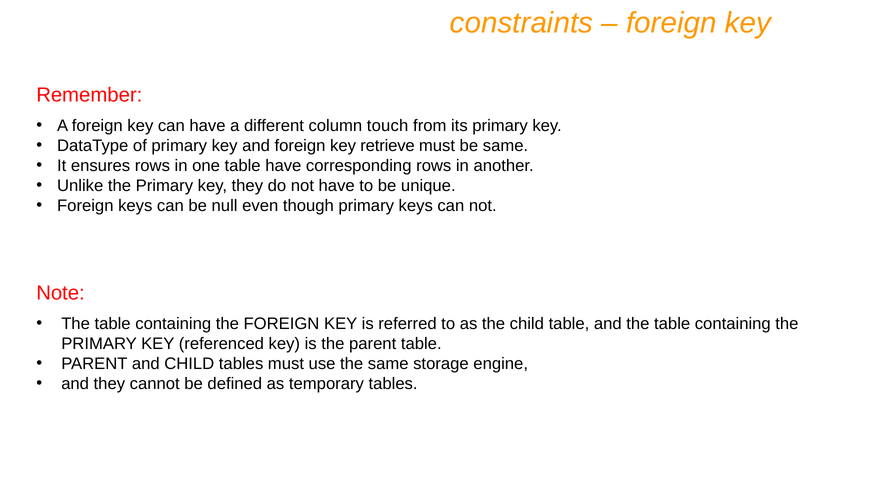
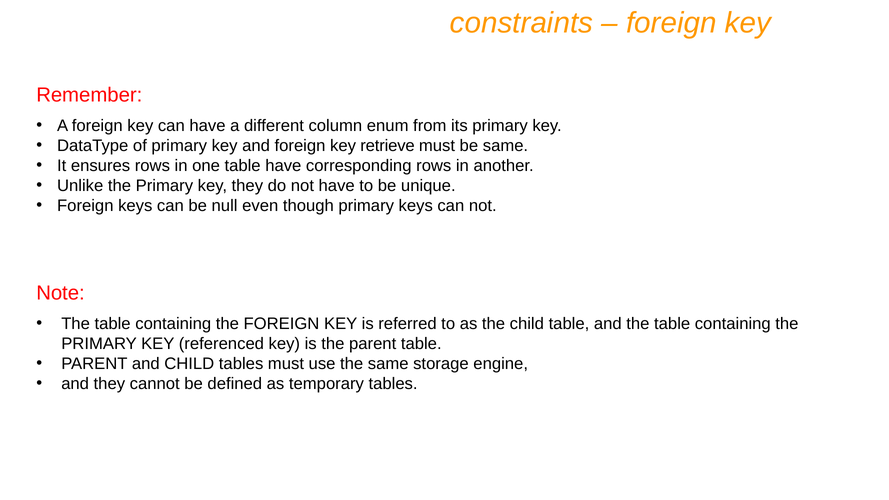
touch: touch -> enum
